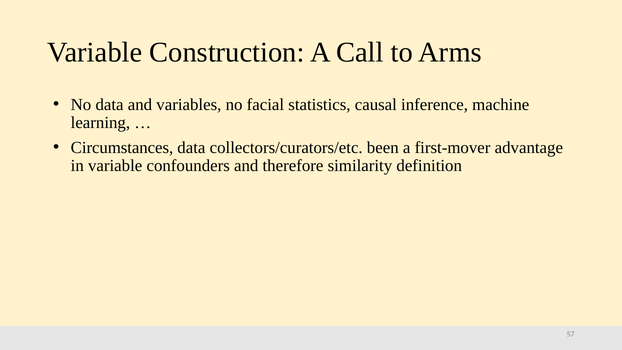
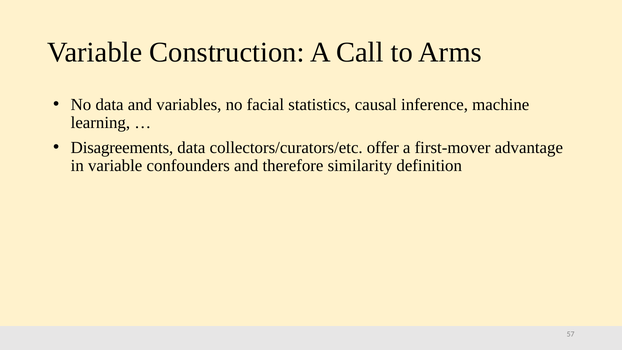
Circumstances: Circumstances -> Disagreements
been: been -> offer
